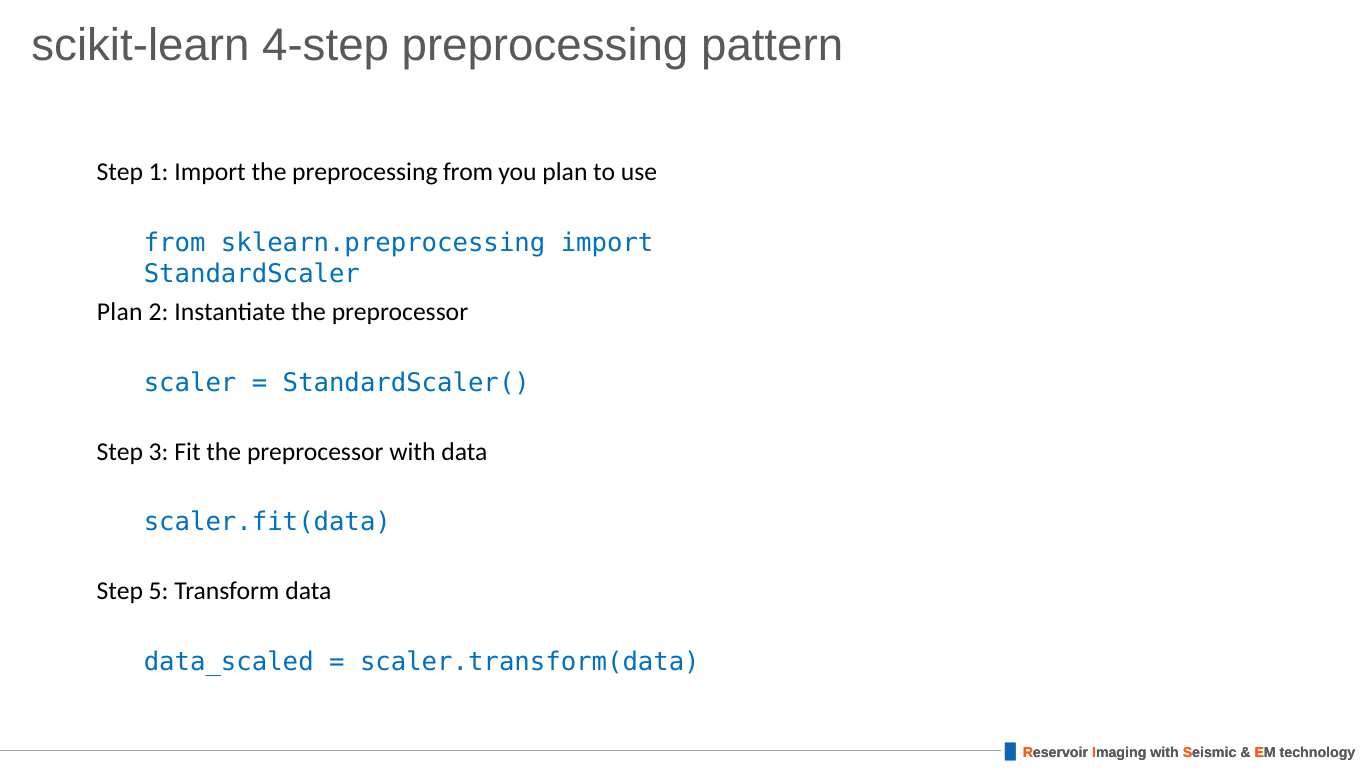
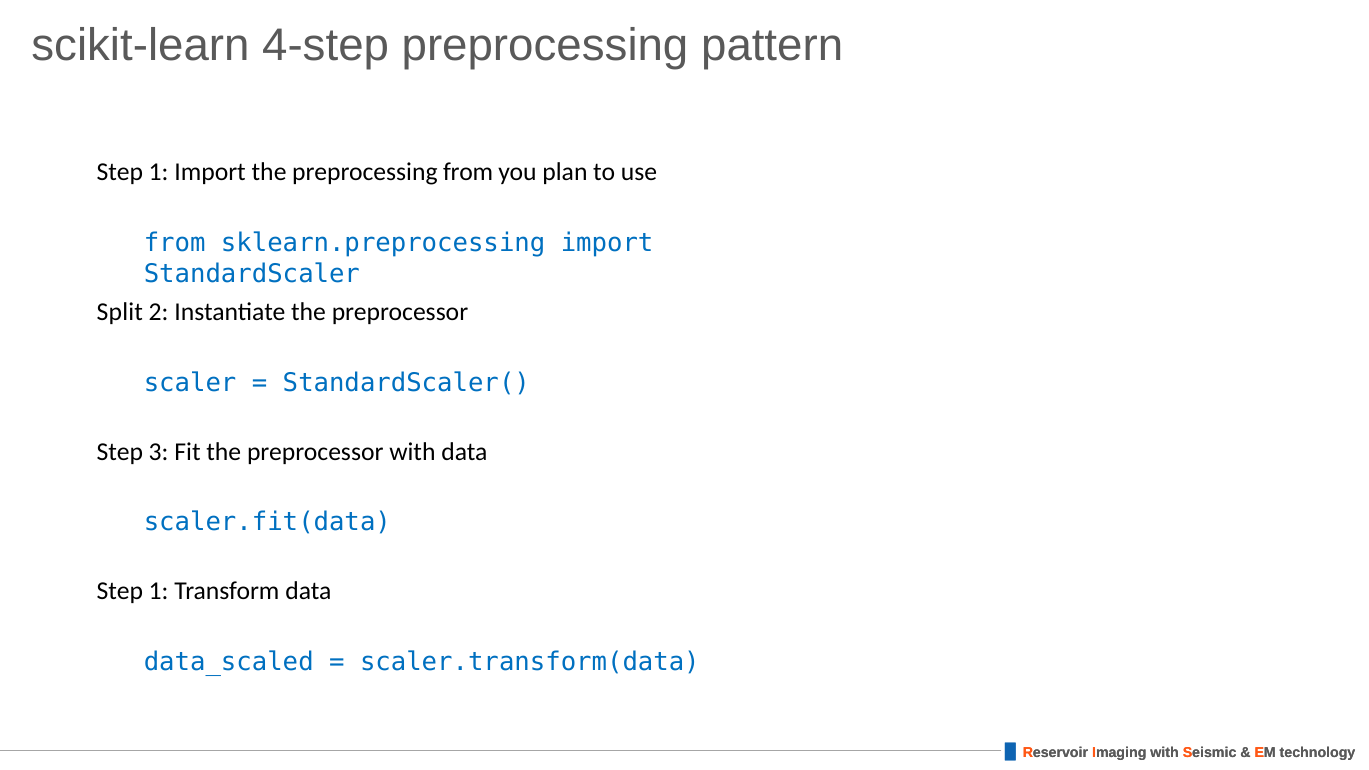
Plan at (120, 312): Plan -> Split
5 at (159, 592): 5 -> 1
